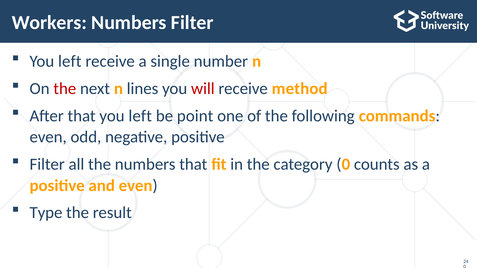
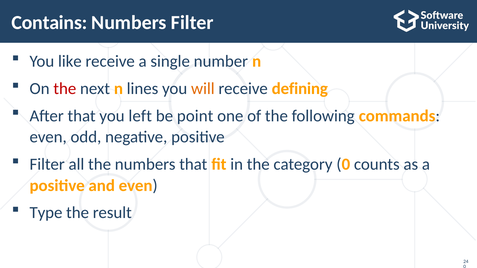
Workers: Workers -> Contains
left at (70, 61): left -> like
will colour: red -> orange
method: method -> defining
